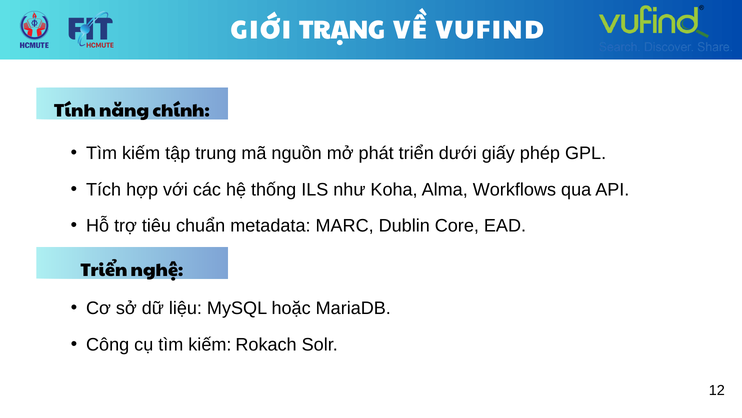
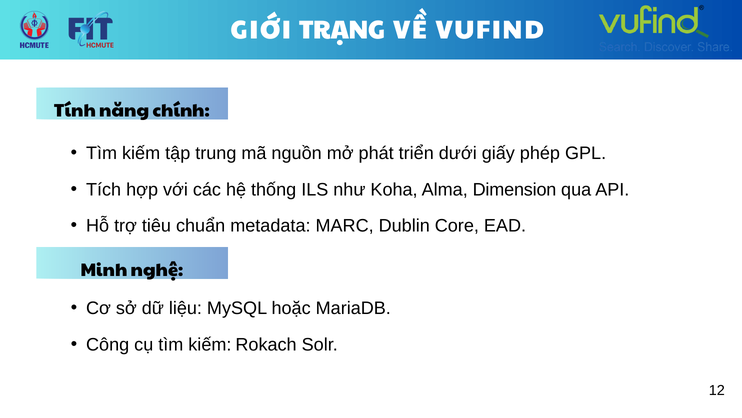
Workflows: Workflows -> Dimension
Triển at (104, 270): Triển -> Minh
